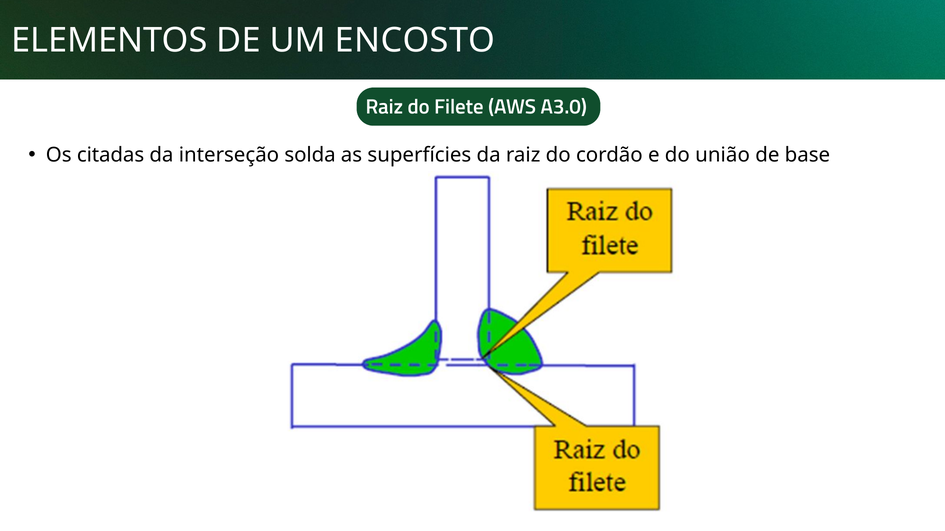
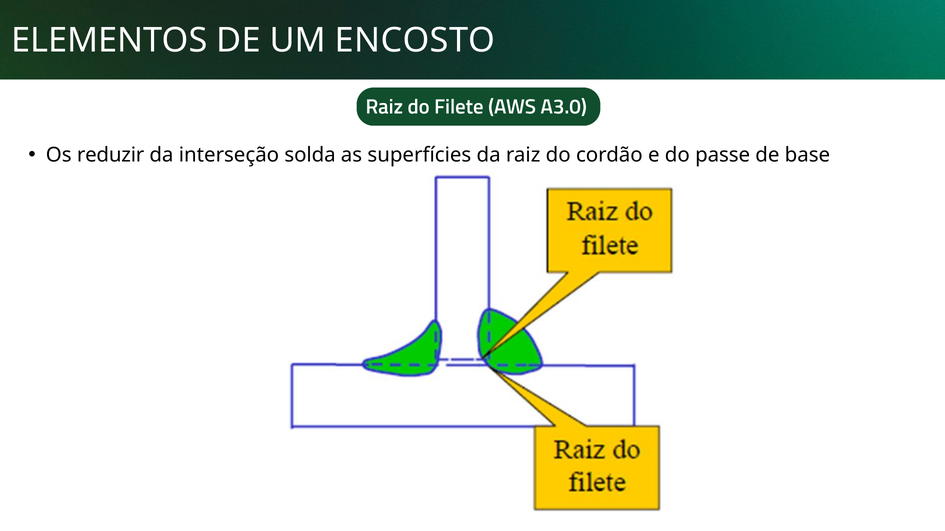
citadas: citadas -> reduzir
união: união -> passe
